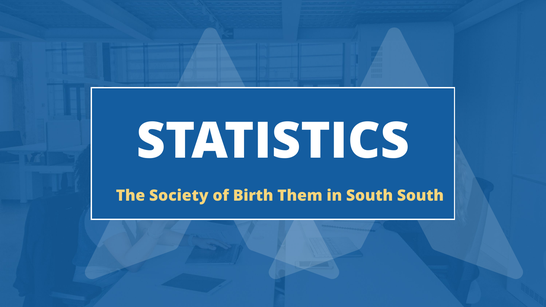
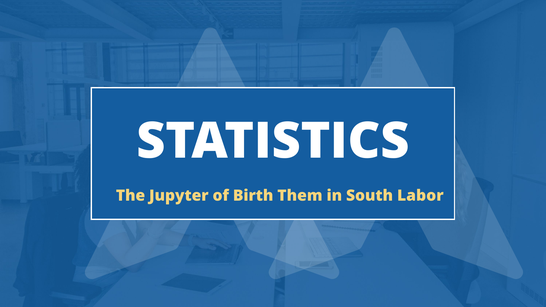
Society: Society -> Jupyter
South South: South -> Labor
